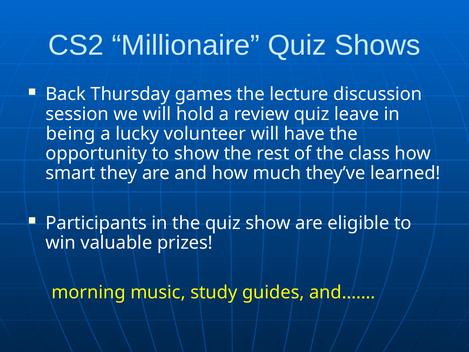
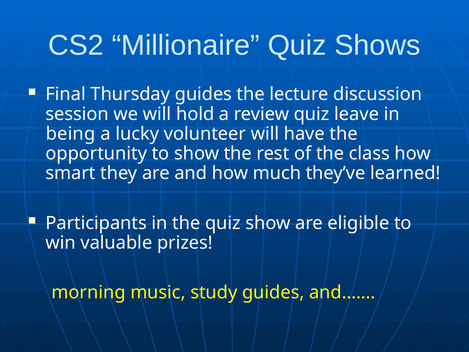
Back: Back -> Final
Thursday games: games -> guides
